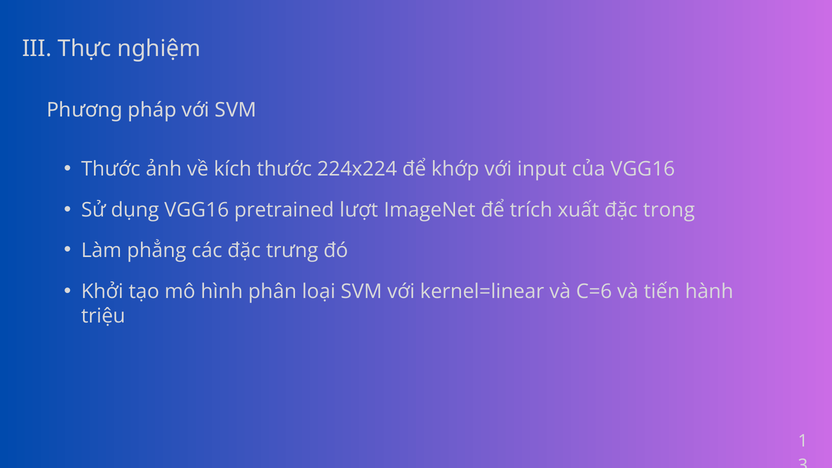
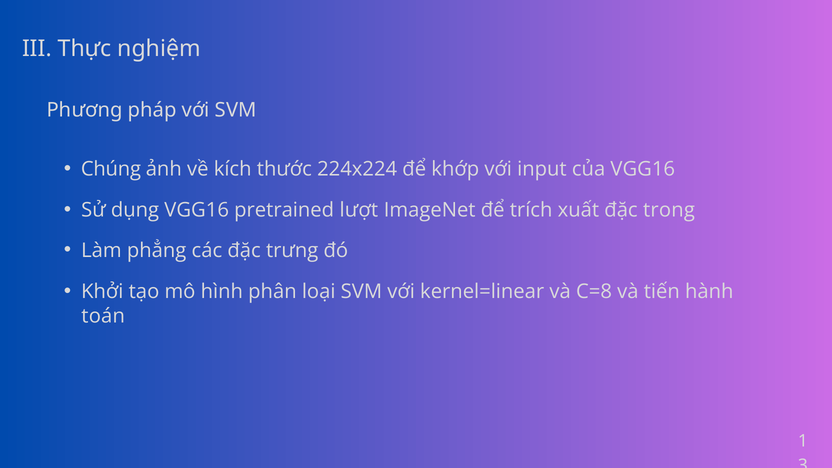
Thước at (111, 169): Thước -> Chúng
C=6: C=6 -> C=8
triệu: triệu -> toán
